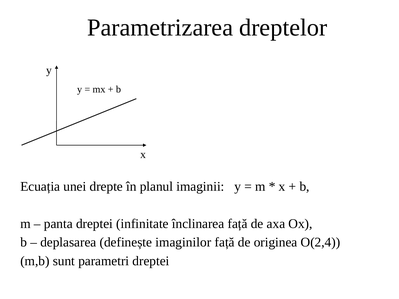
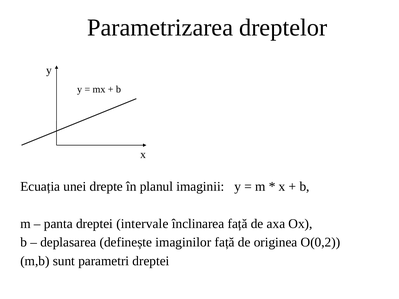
infinitate: infinitate -> intervale
O(2,4: O(2,4 -> O(0,2
